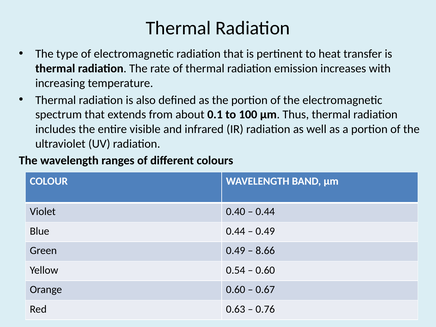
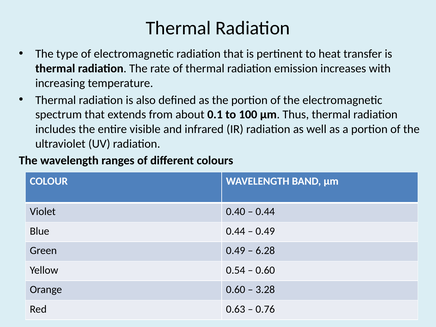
8.66: 8.66 -> 6.28
0.67: 0.67 -> 3.28
